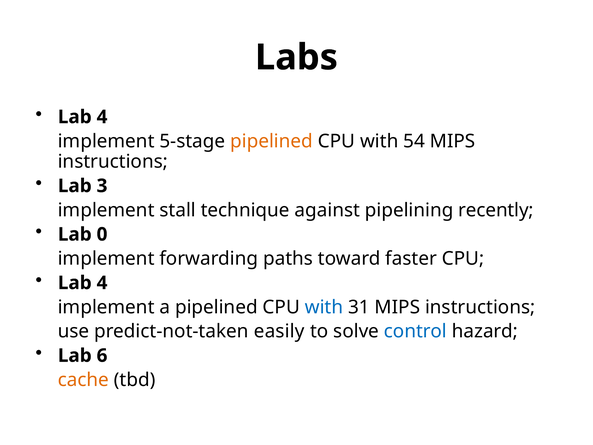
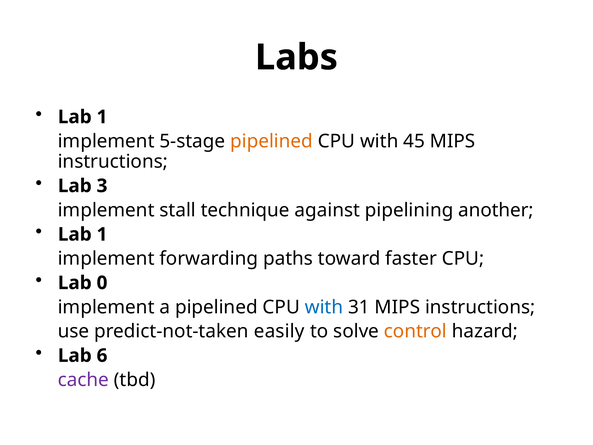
4 at (102, 117): 4 -> 1
54: 54 -> 45
recently: recently -> another
0 at (102, 234): 0 -> 1
4 at (102, 283): 4 -> 0
control colour: blue -> orange
cache colour: orange -> purple
